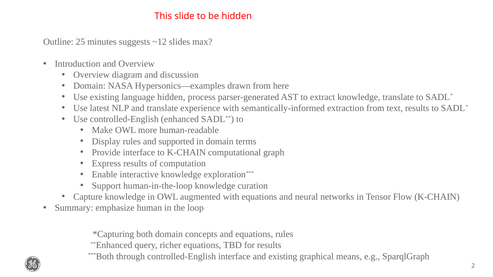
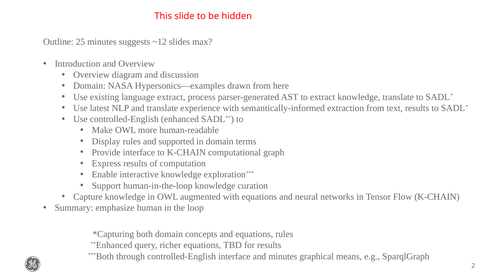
language hidden: hidden -> extract
and existing: existing -> minutes
